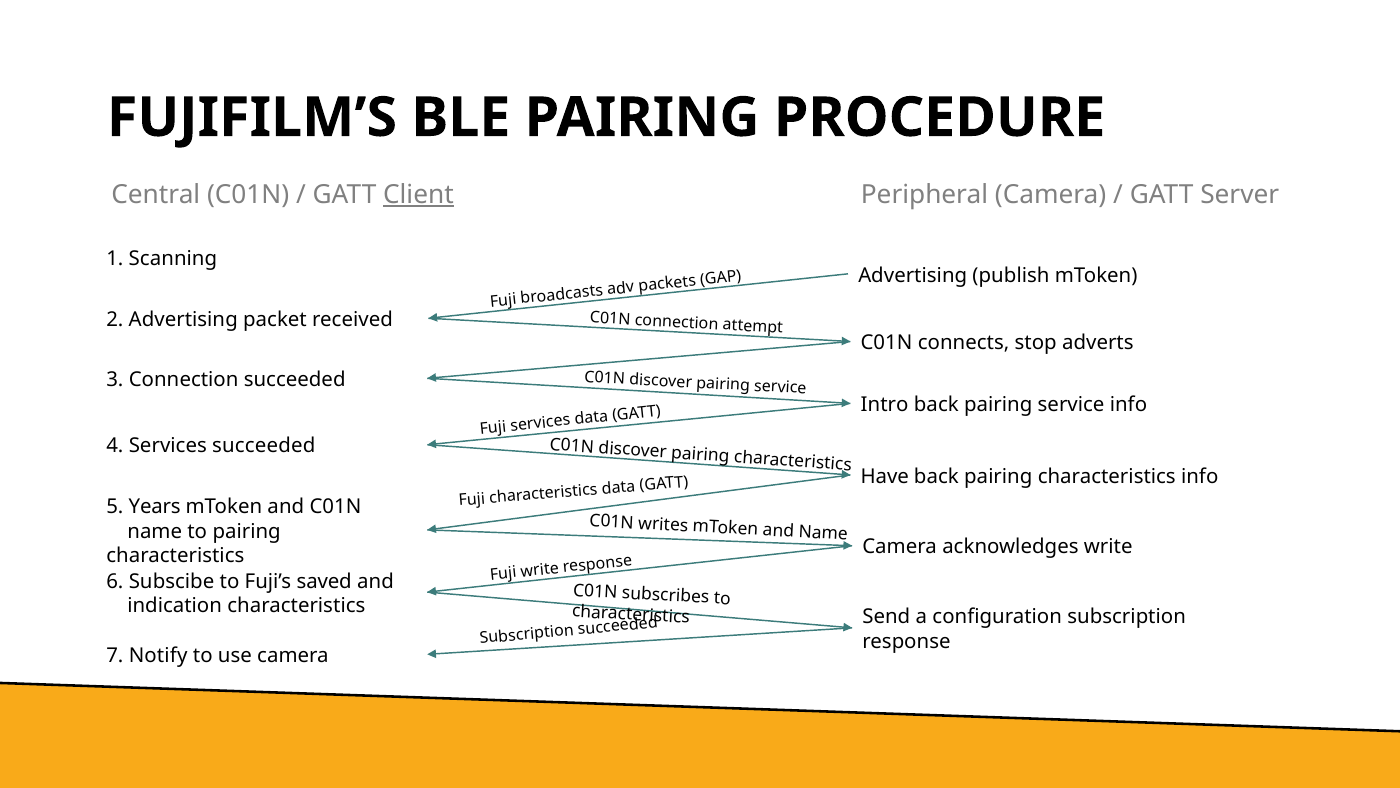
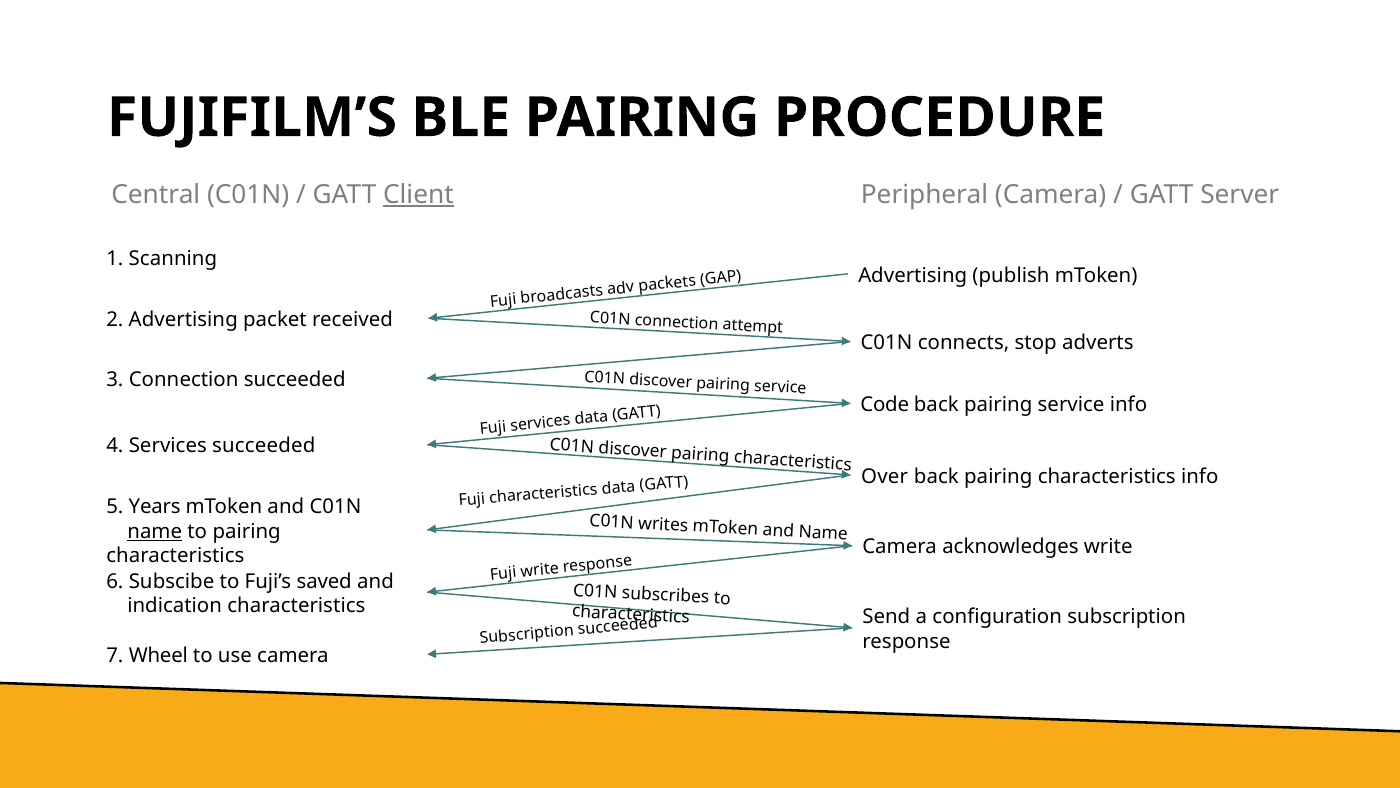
Intro: Intro -> Code
Have: Have -> Over
name at (155, 531) underline: none -> present
Notify: Notify -> Wheel
